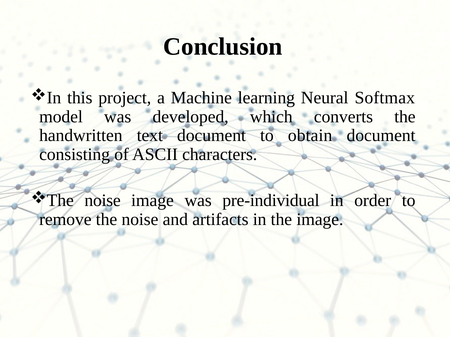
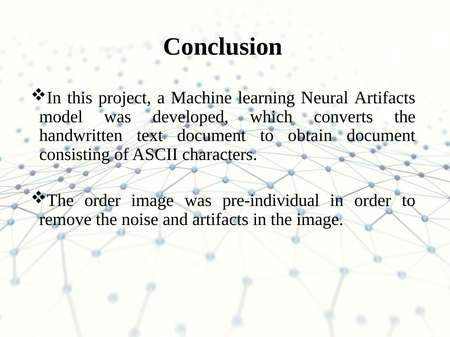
Neural Softmax: Softmax -> Artifacts
noise at (103, 201): noise -> order
